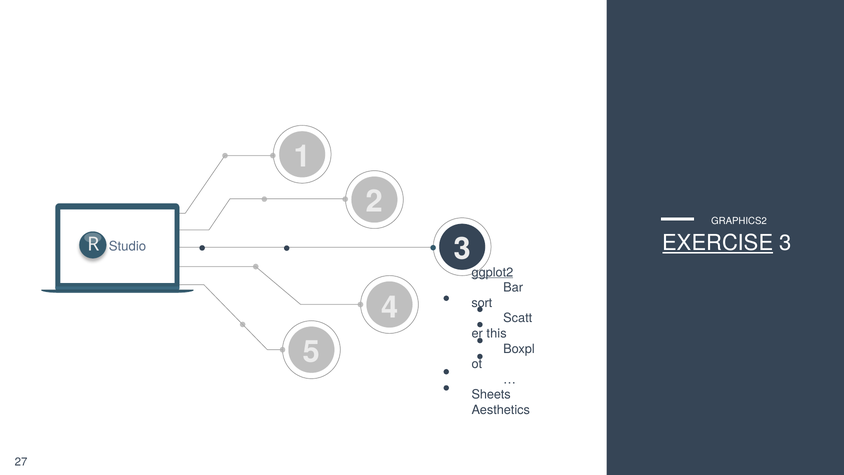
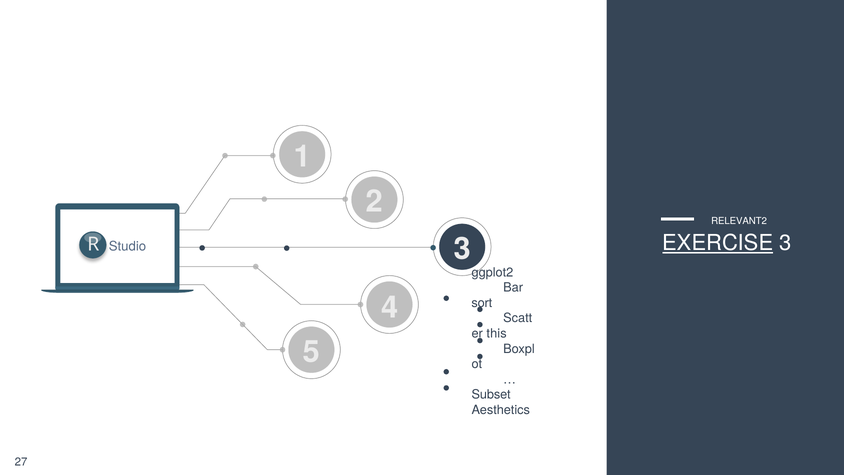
GRAPHICS2: GRAPHICS2 -> RELEVANT2
ggplot2 underline: present -> none
Sheets: Sheets -> Subset
